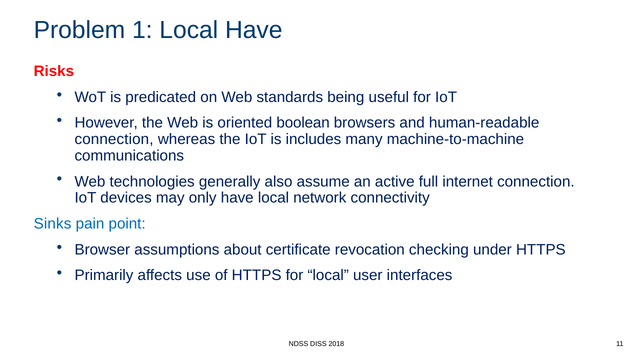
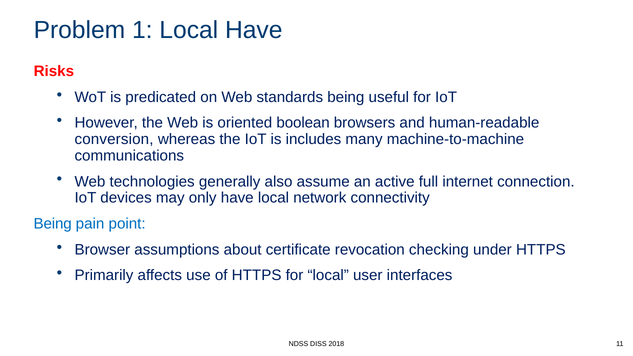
connection at (114, 139): connection -> conversion
Sinks at (53, 224): Sinks -> Being
